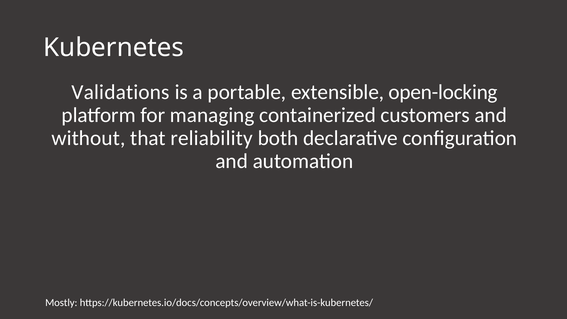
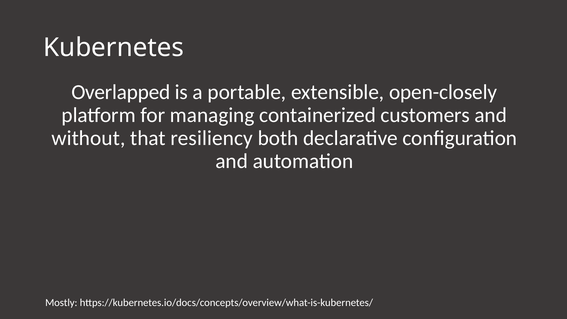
Validations: Validations -> Overlapped
open-locking: open-locking -> open-closely
reliability: reliability -> resiliency
